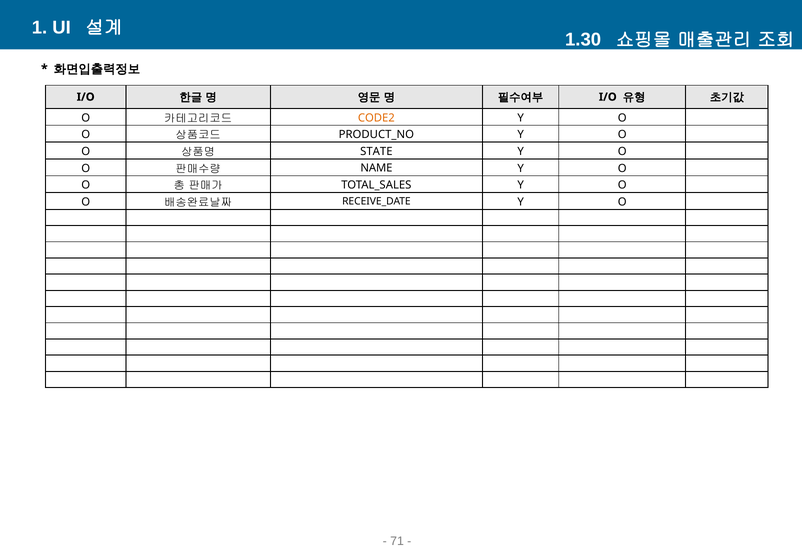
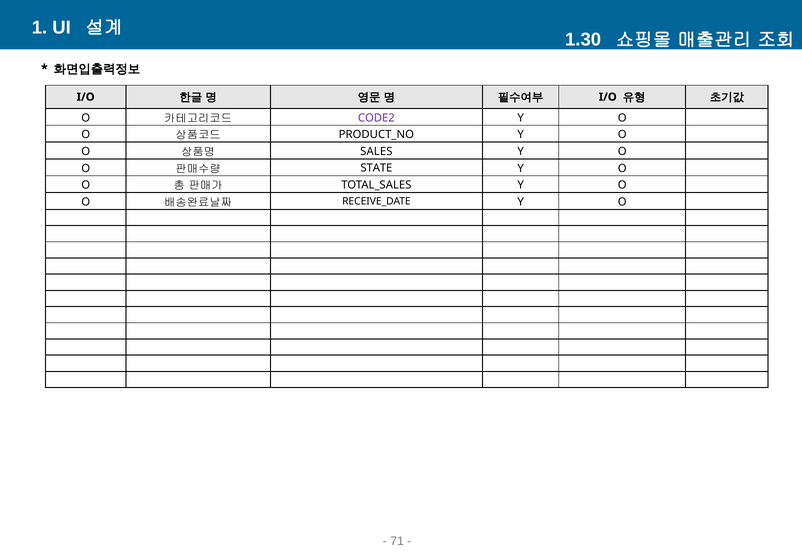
CODE2 colour: orange -> purple
STATE: STATE -> SALES
NAME: NAME -> STATE
